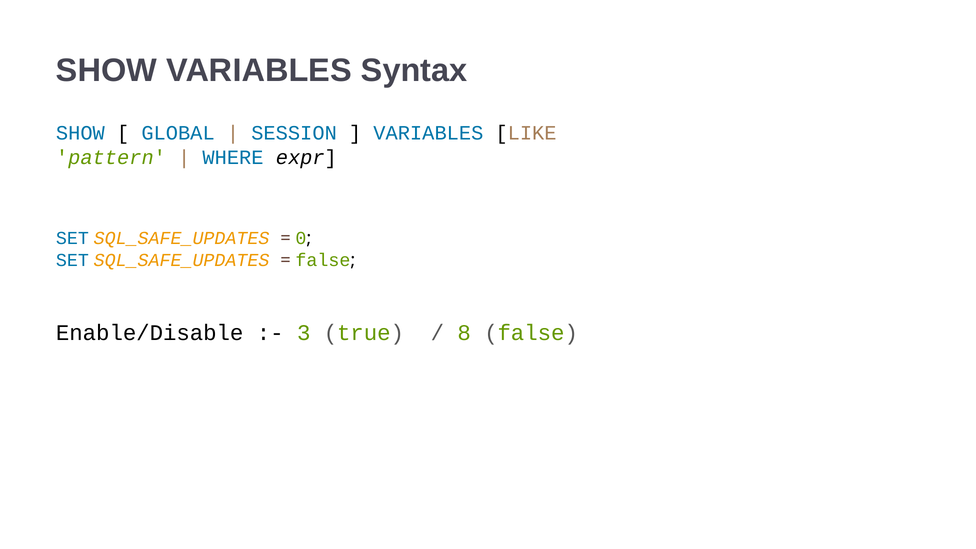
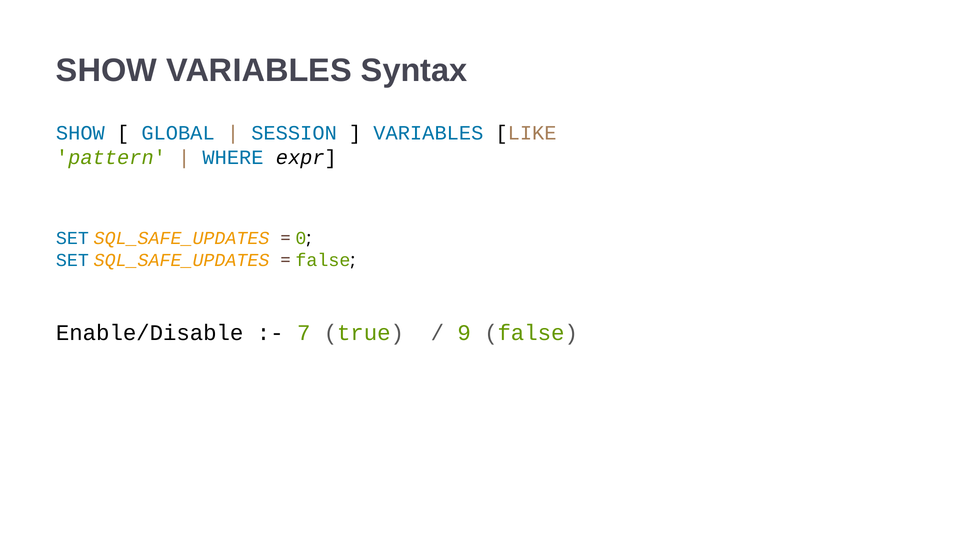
3: 3 -> 7
8: 8 -> 9
